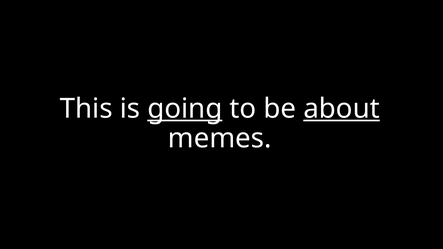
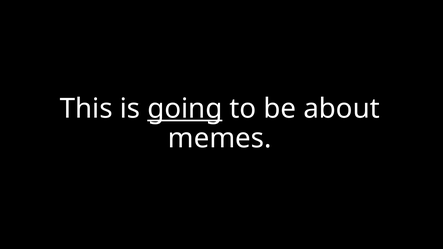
about underline: present -> none
